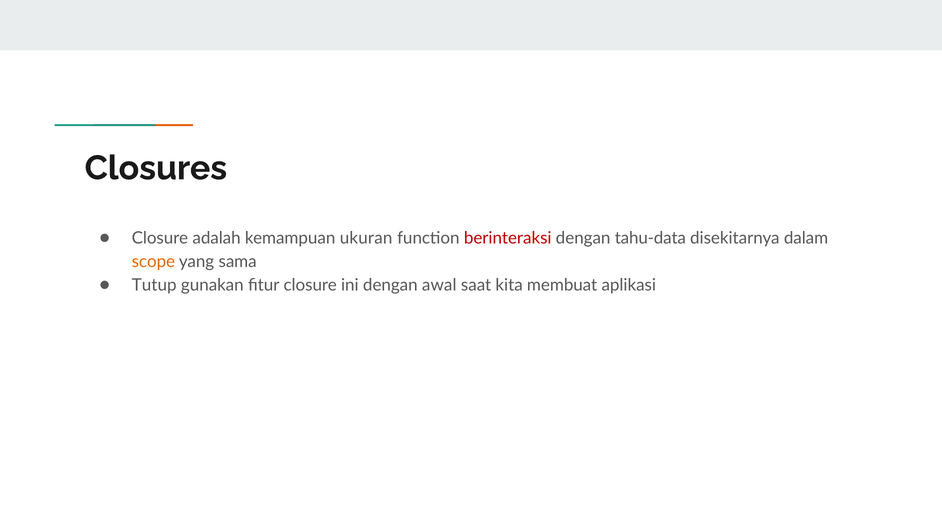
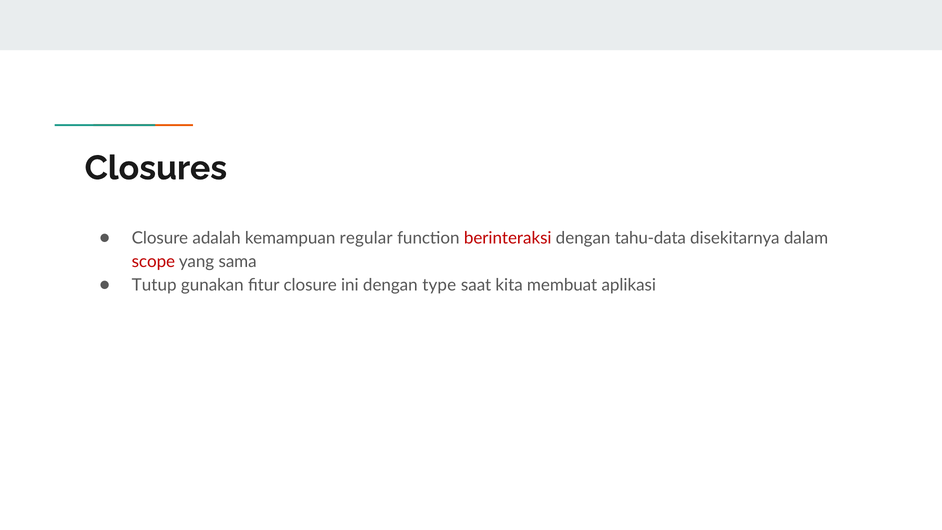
ukuran: ukuran -> regular
scope colour: orange -> red
awal: awal -> type
